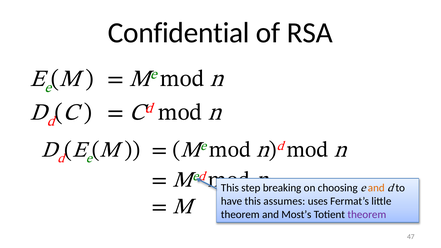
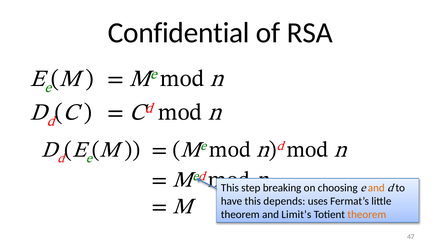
assumes: assumes -> depends
Most’s: Most’s -> Limit’s
theorem at (367, 214) colour: purple -> orange
